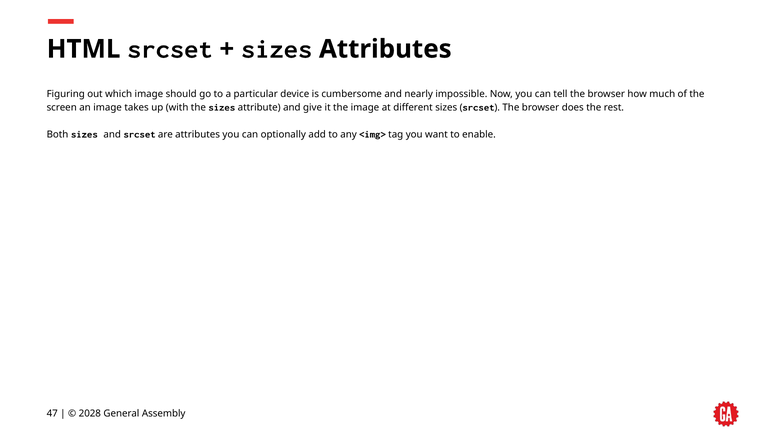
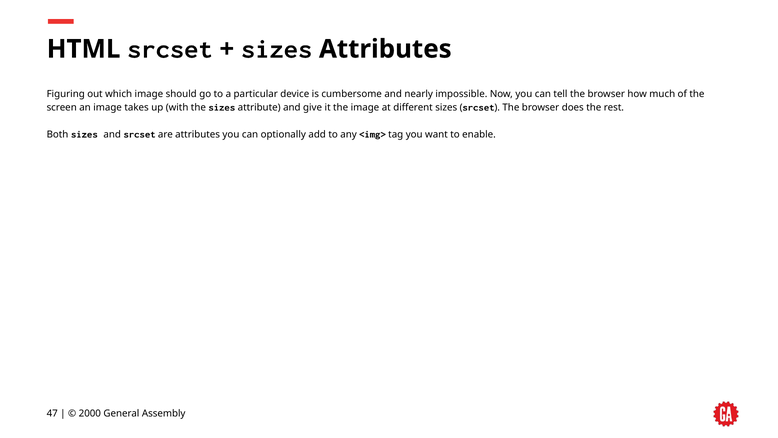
2028: 2028 -> 2000
